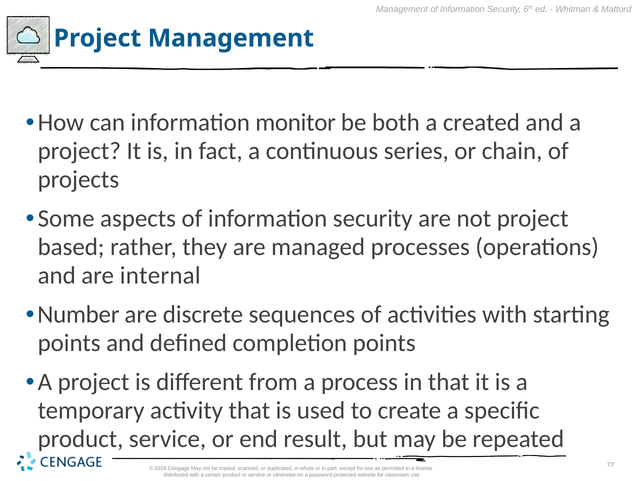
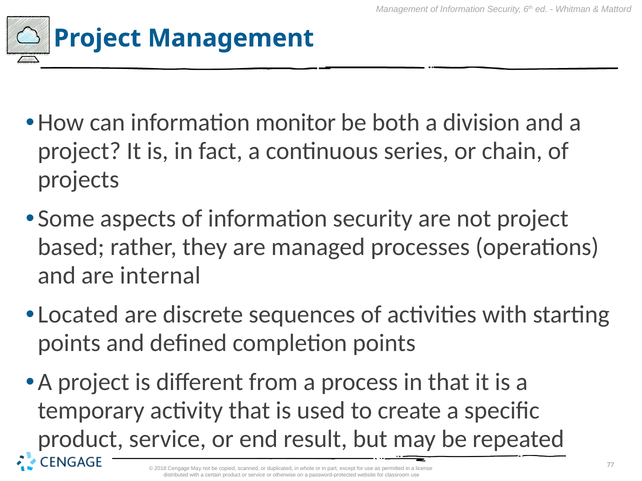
created: created -> division
Number: Number -> Located
